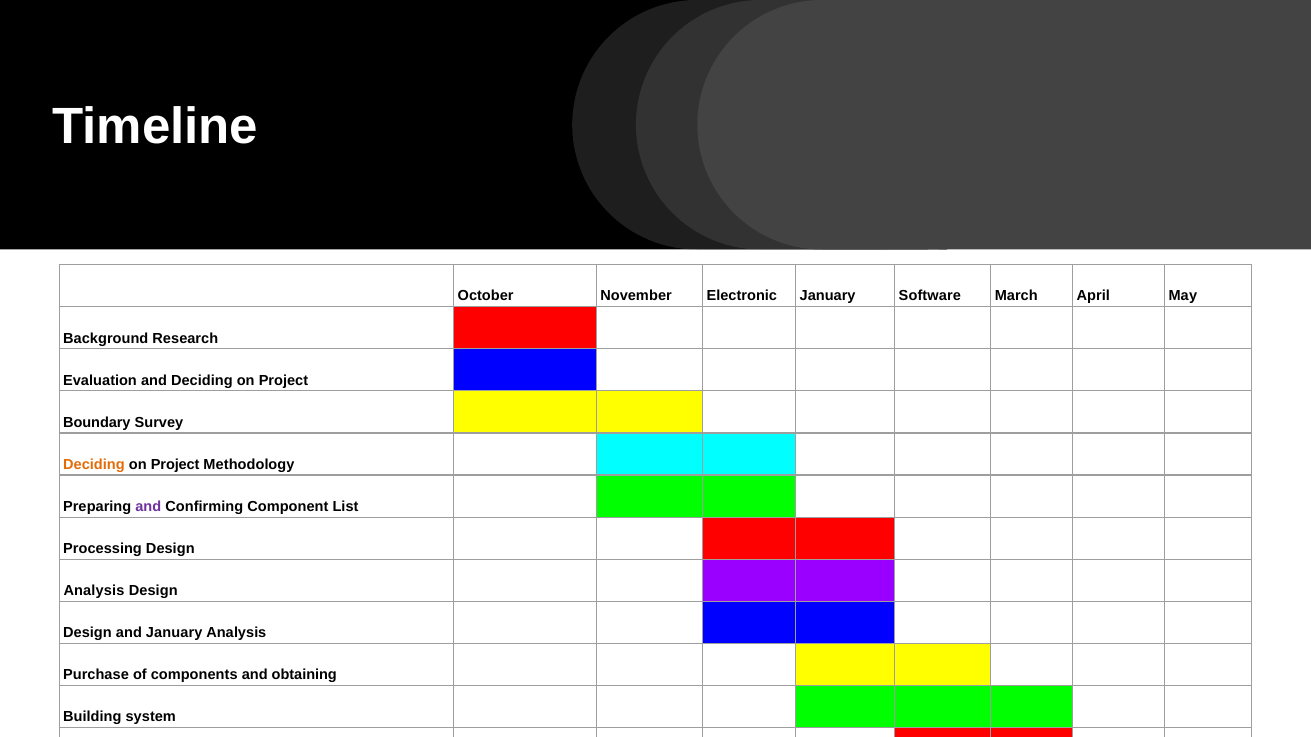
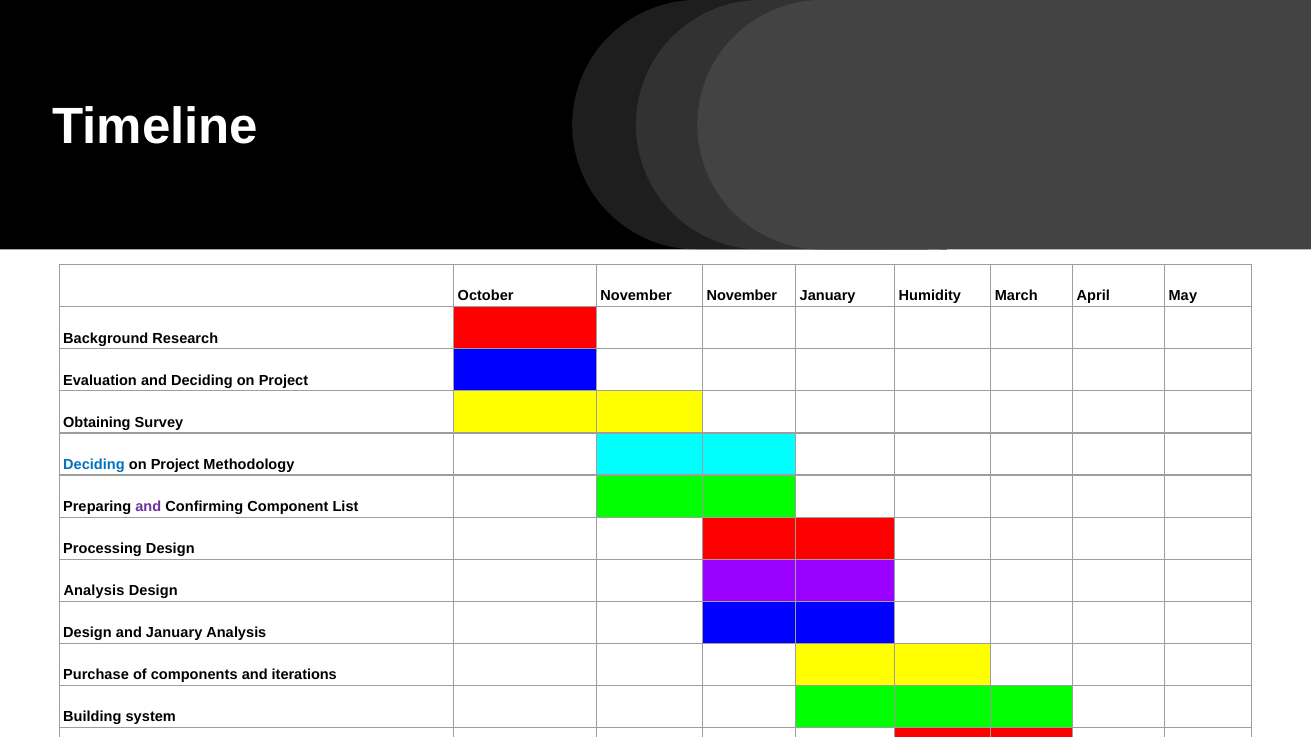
November Electronic: Electronic -> November
January Software: Software -> Humidity
Boundary: Boundary -> Obtaining
Deciding at (94, 465) colour: orange -> blue
obtaining: obtaining -> iterations
